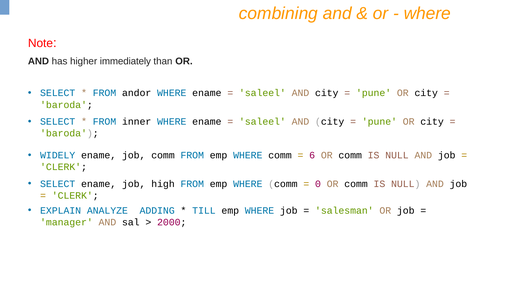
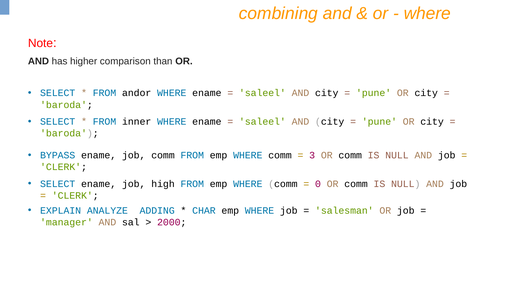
immediately: immediately -> comparison
WIDELY: WIDELY -> BYPASS
6: 6 -> 3
TILL: TILL -> CHAR
